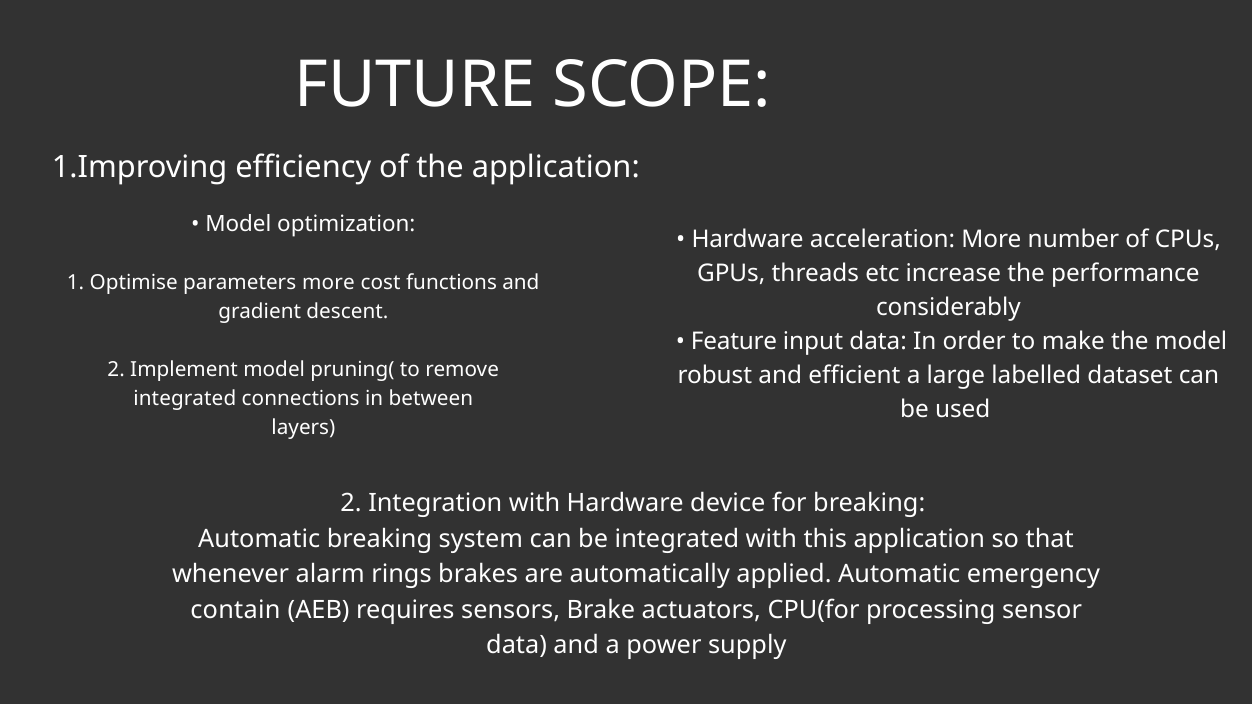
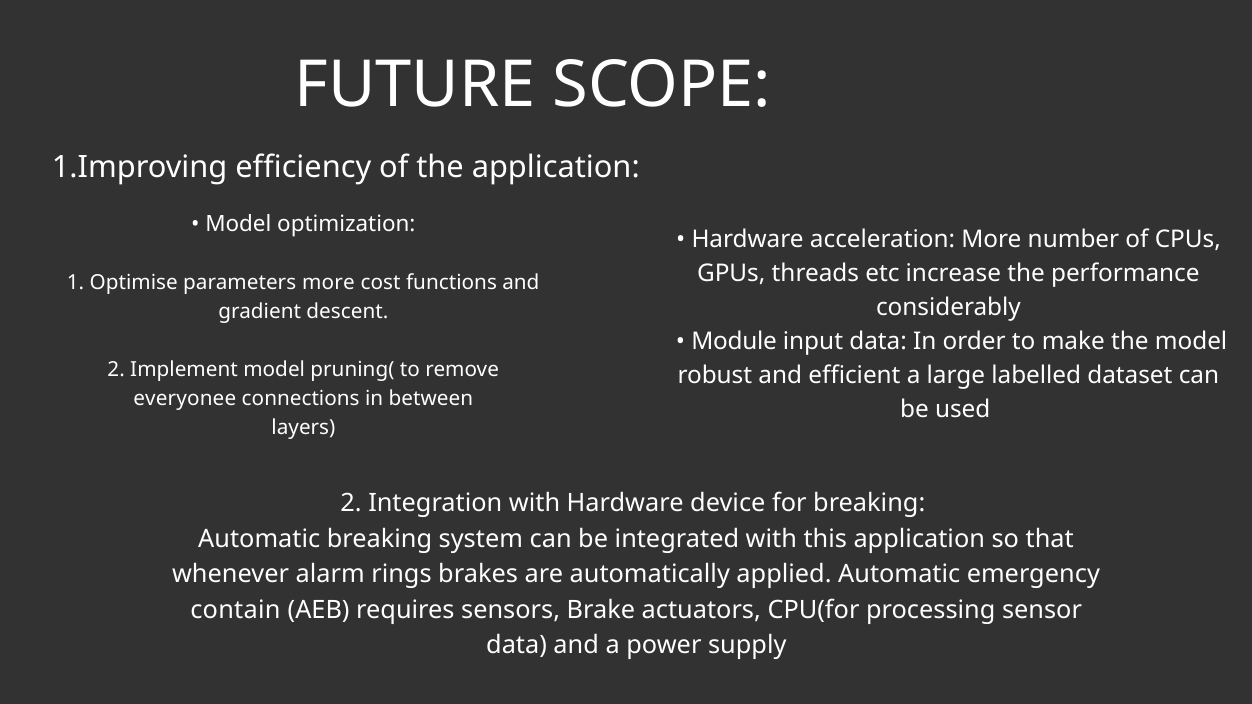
Feature: Feature -> Module
integrated at (185, 399): integrated -> everyonee
